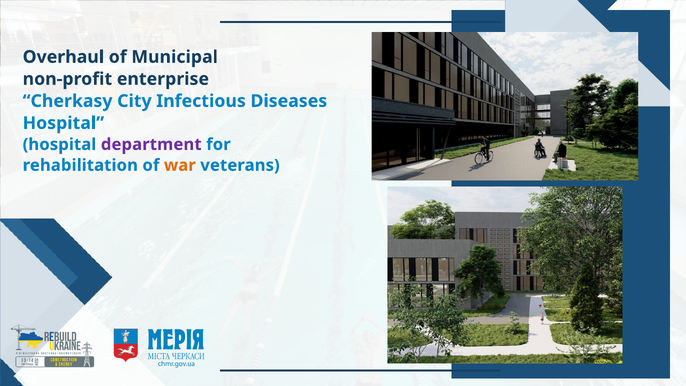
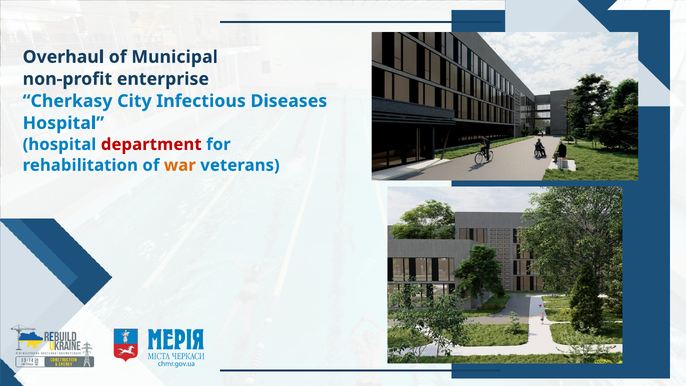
department colour: purple -> red
